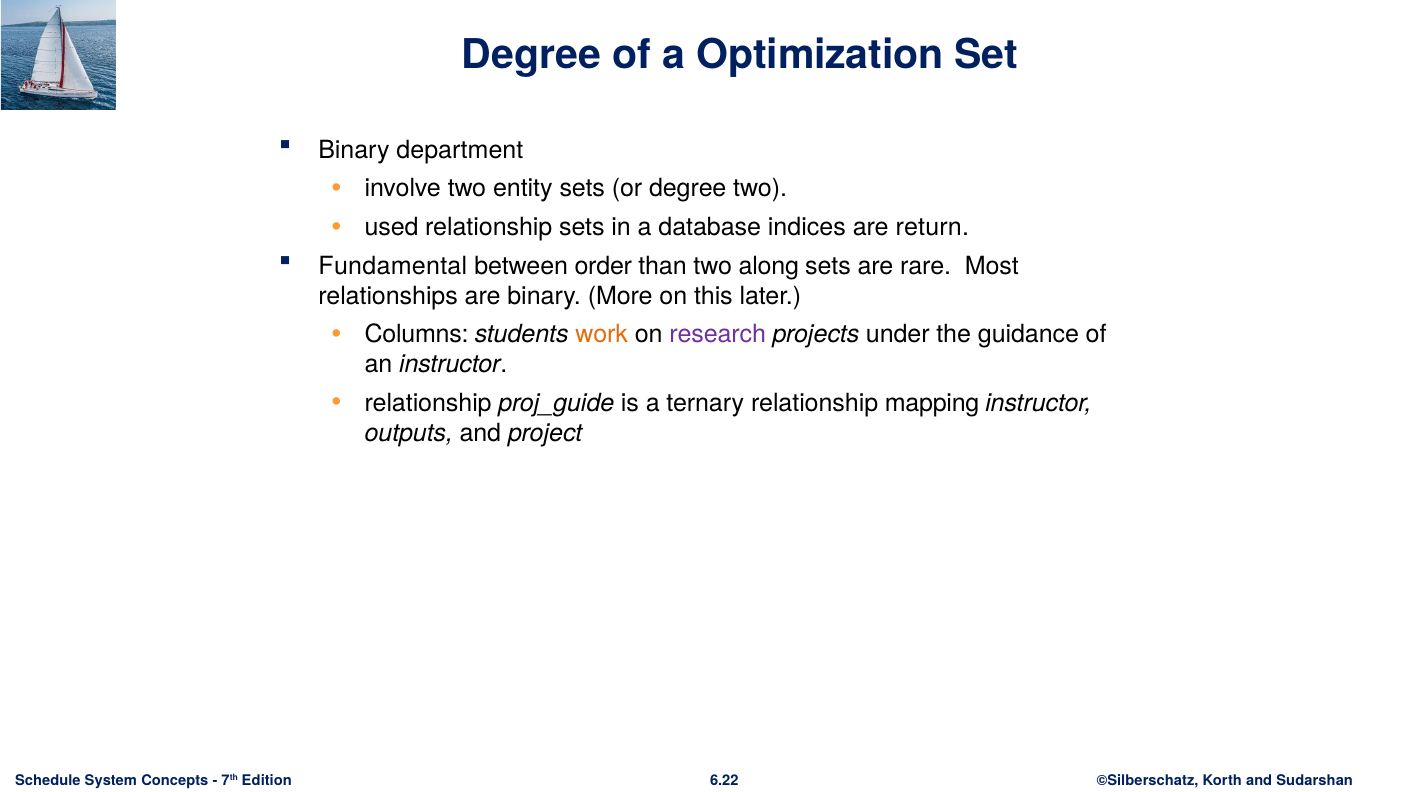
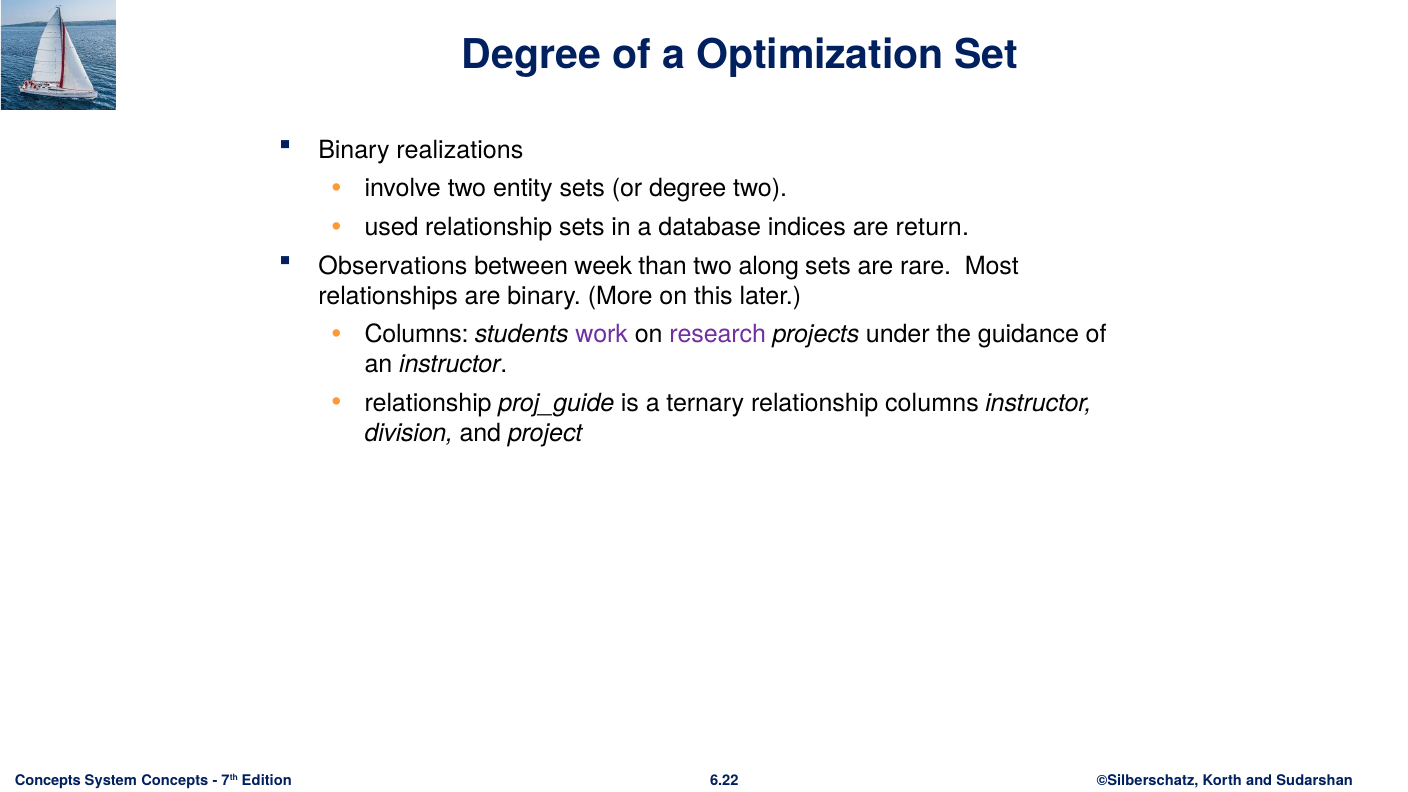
department: department -> realizations
Fundamental: Fundamental -> Observations
order: order -> week
work colour: orange -> purple
relationship mapping: mapping -> columns
outputs: outputs -> division
Schedule at (48, 780): Schedule -> Concepts
